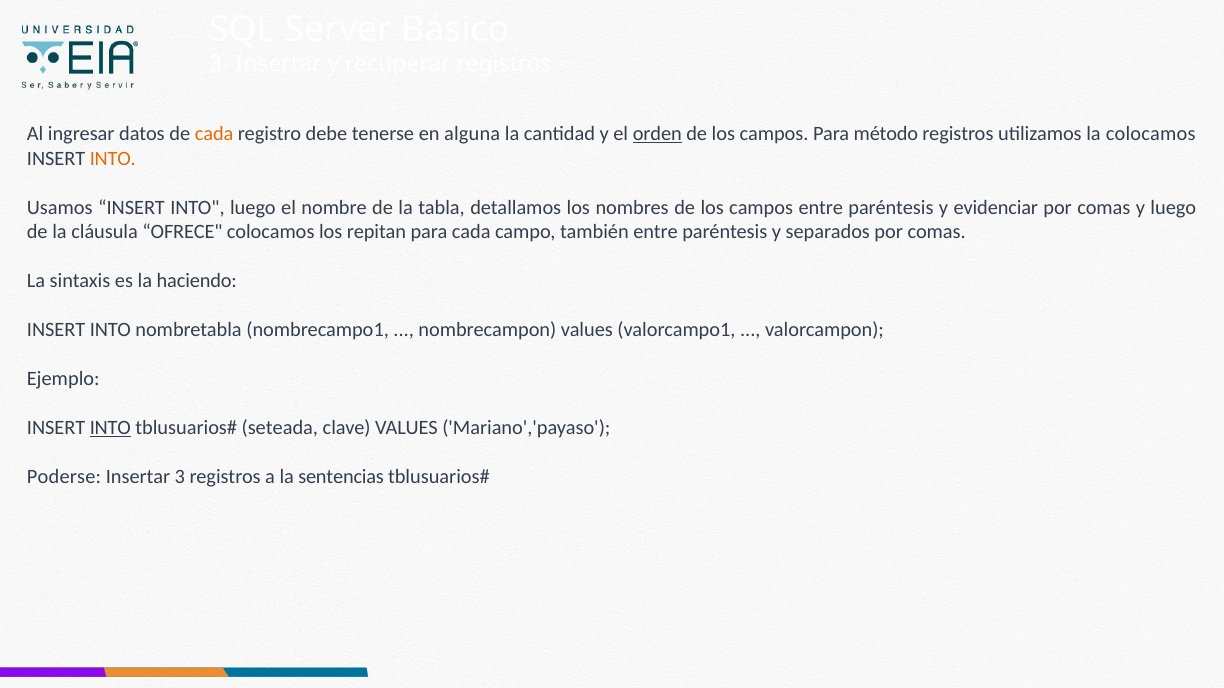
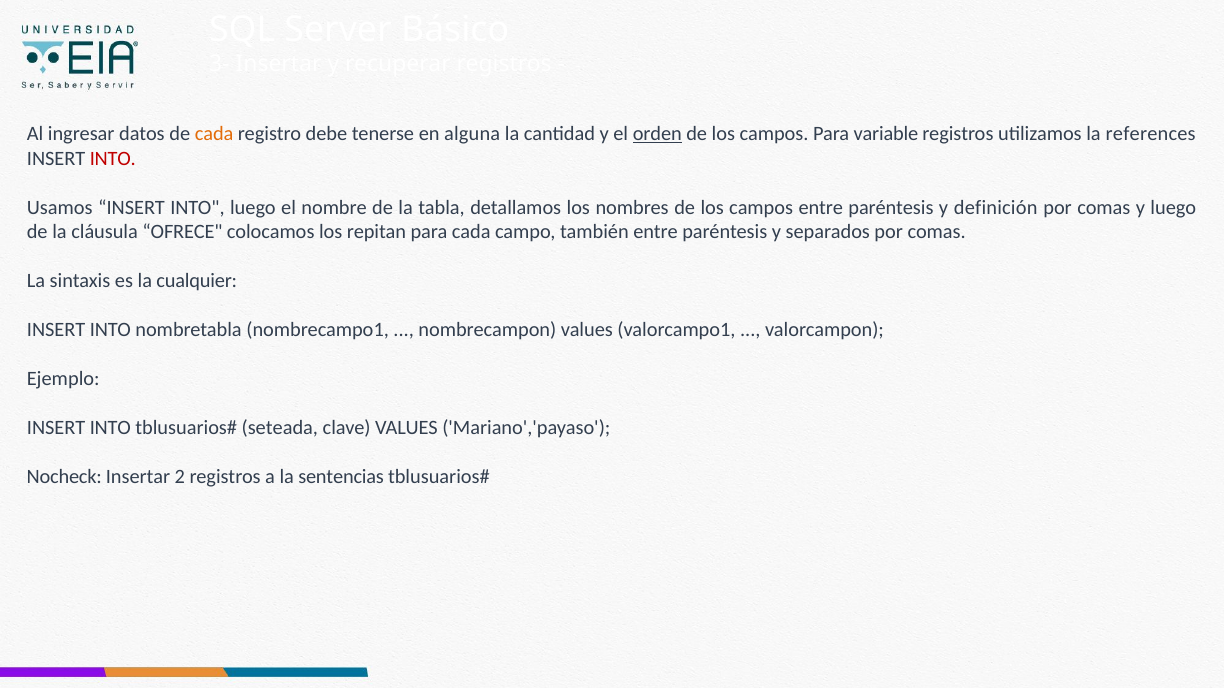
método: método -> variable
la colocamos: colocamos -> references
INTO at (113, 159) colour: orange -> red
evidenciar: evidenciar -> definición
haciendo: haciendo -> cualquier
INTO at (110, 428) underline: present -> none
Poderse: Poderse -> Nocheck
3: 3 -> 2
